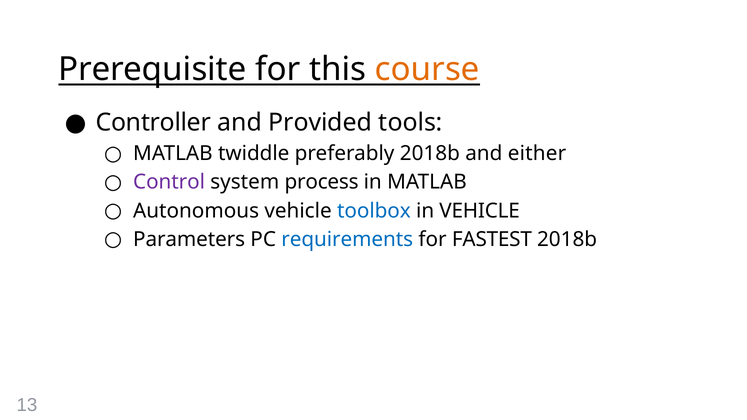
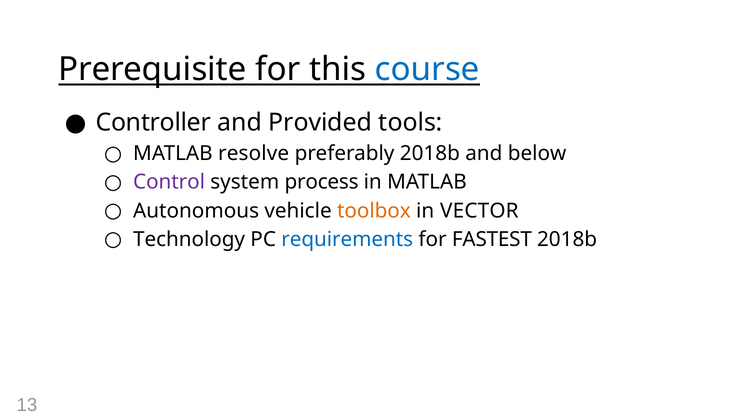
course colour: orange -> blue
twiddle: twiddle -> resolve
either: either -> below
toolbox colour: blue -> orange
in VEHICLE: VEHICLE -> VECTOR
Parameters: Parameters -> Technology
